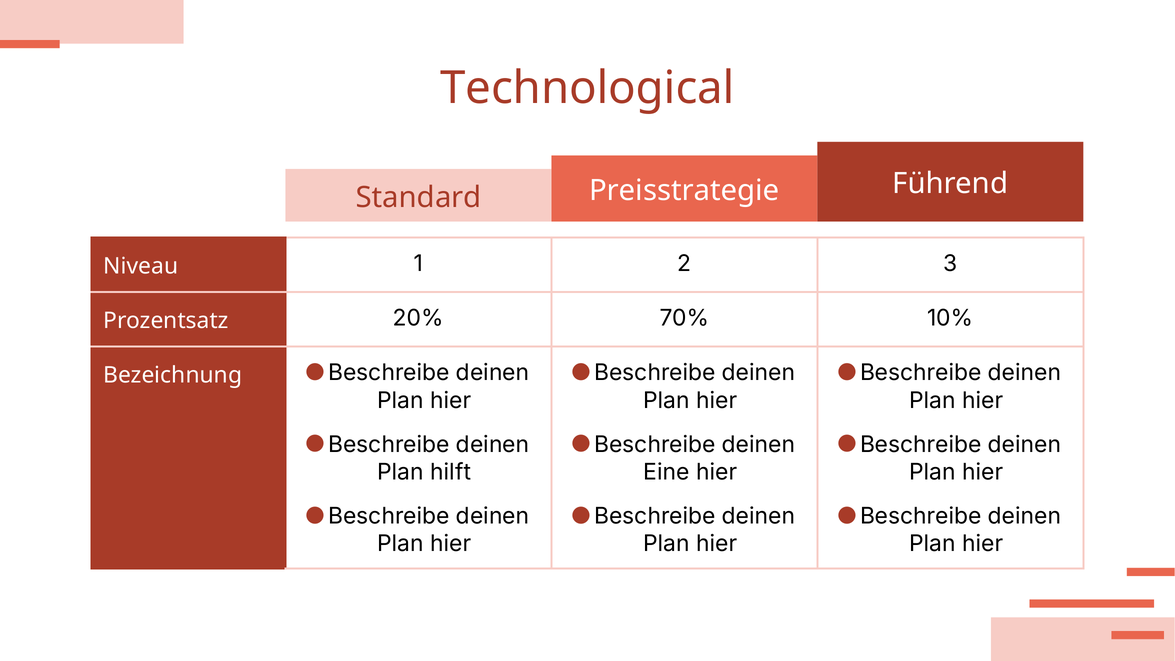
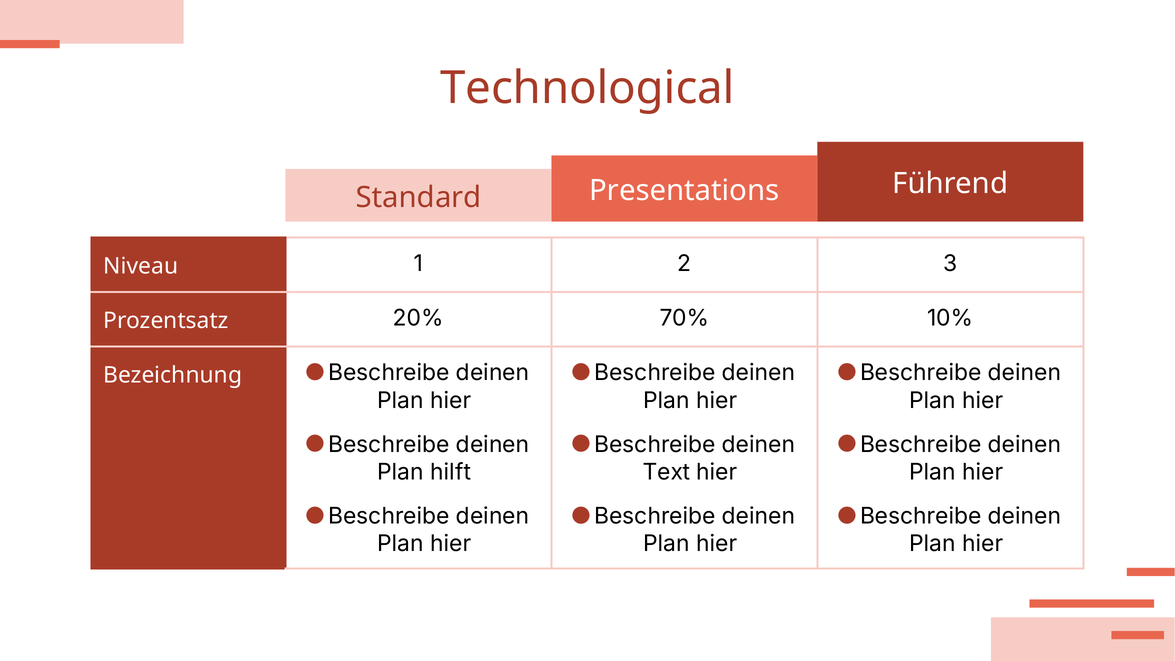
Preisstrategie: Preisstrategie -> Presentations
Eine: Eine -> Text
